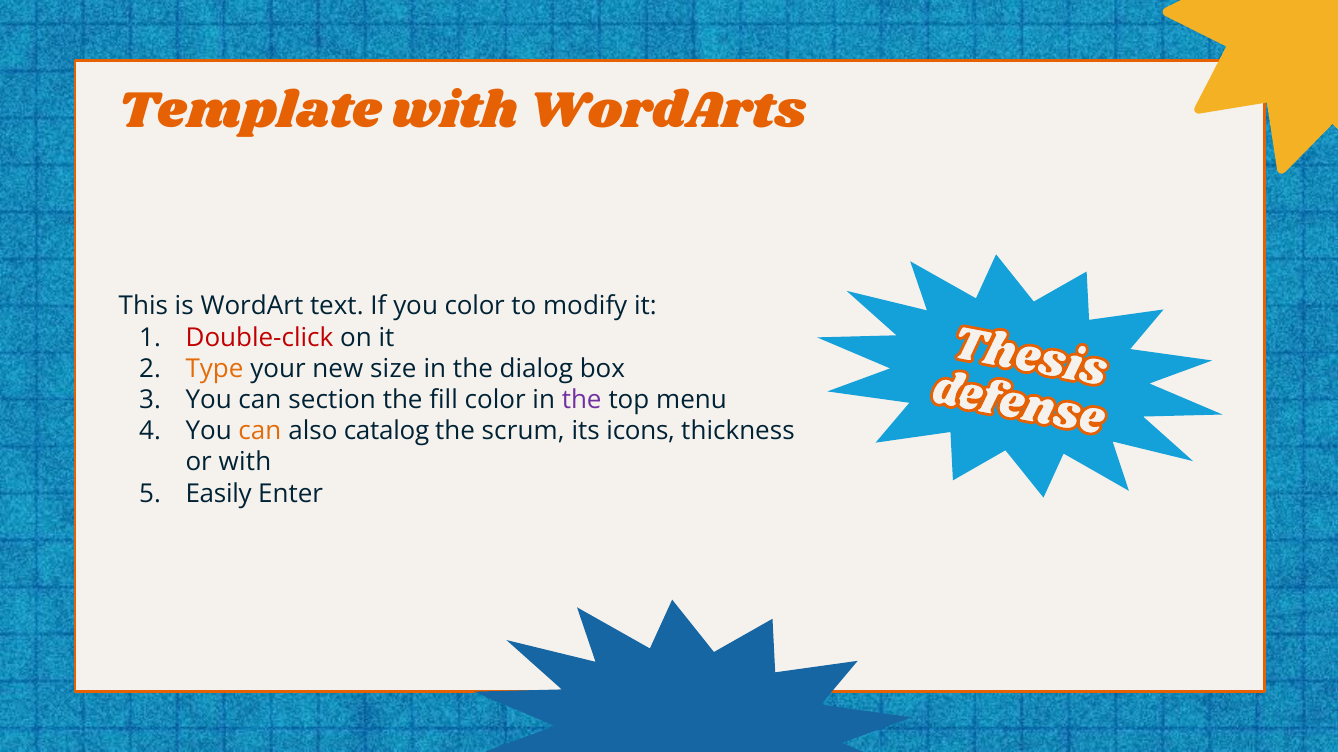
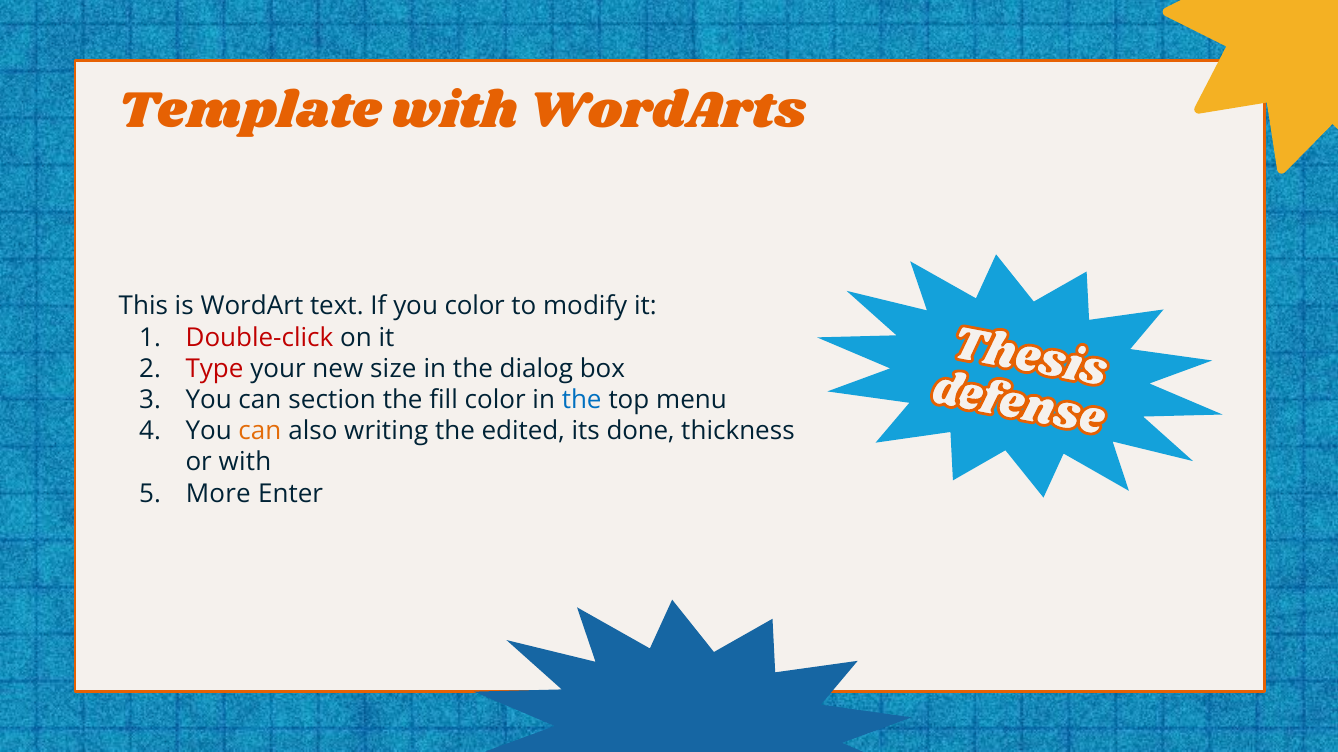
Type colour: orange -> red
the at (582, 400) colour: purple -> blue
catalog: catalog -> writing
scrum: scrum -> edited
icons: icons -> done
Easily: Easily -> More
